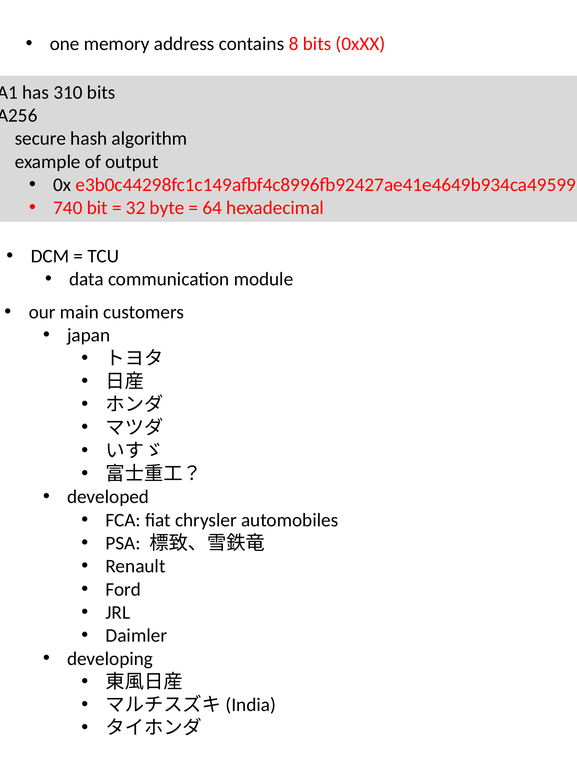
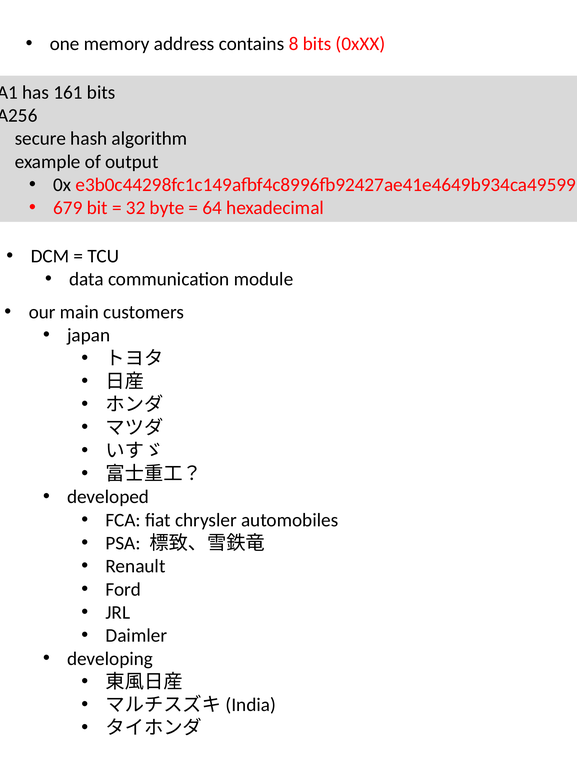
310: 310 -> 161
740: 740 -> 679
